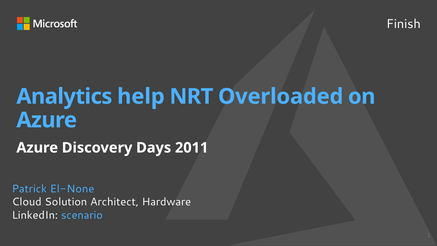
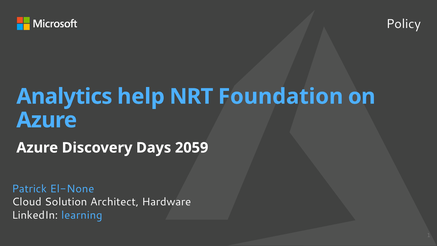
Finish: Finish -> Policy
Overloaded: Overloaded -> Foundation
2011: 2011 -> 2059
scenario: scenario -> learning
